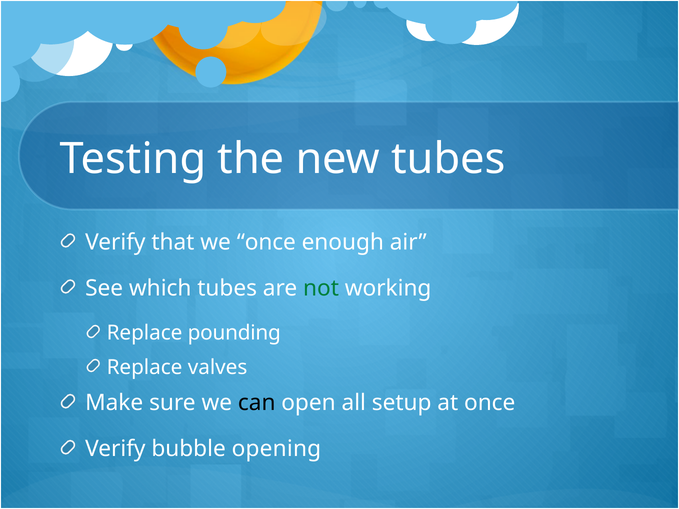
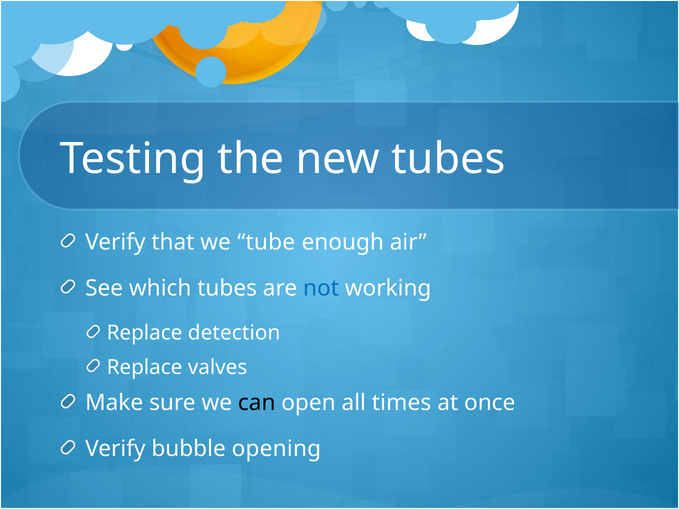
we once: once -> tube
not colour: green -> blue
pounding: pounding -> detection
setup: setup -> times
